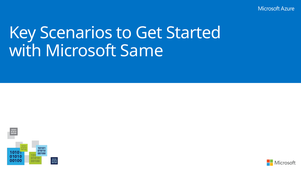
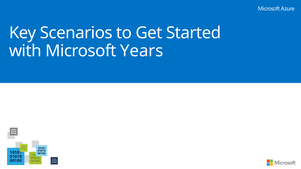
Same: Same -> Years
